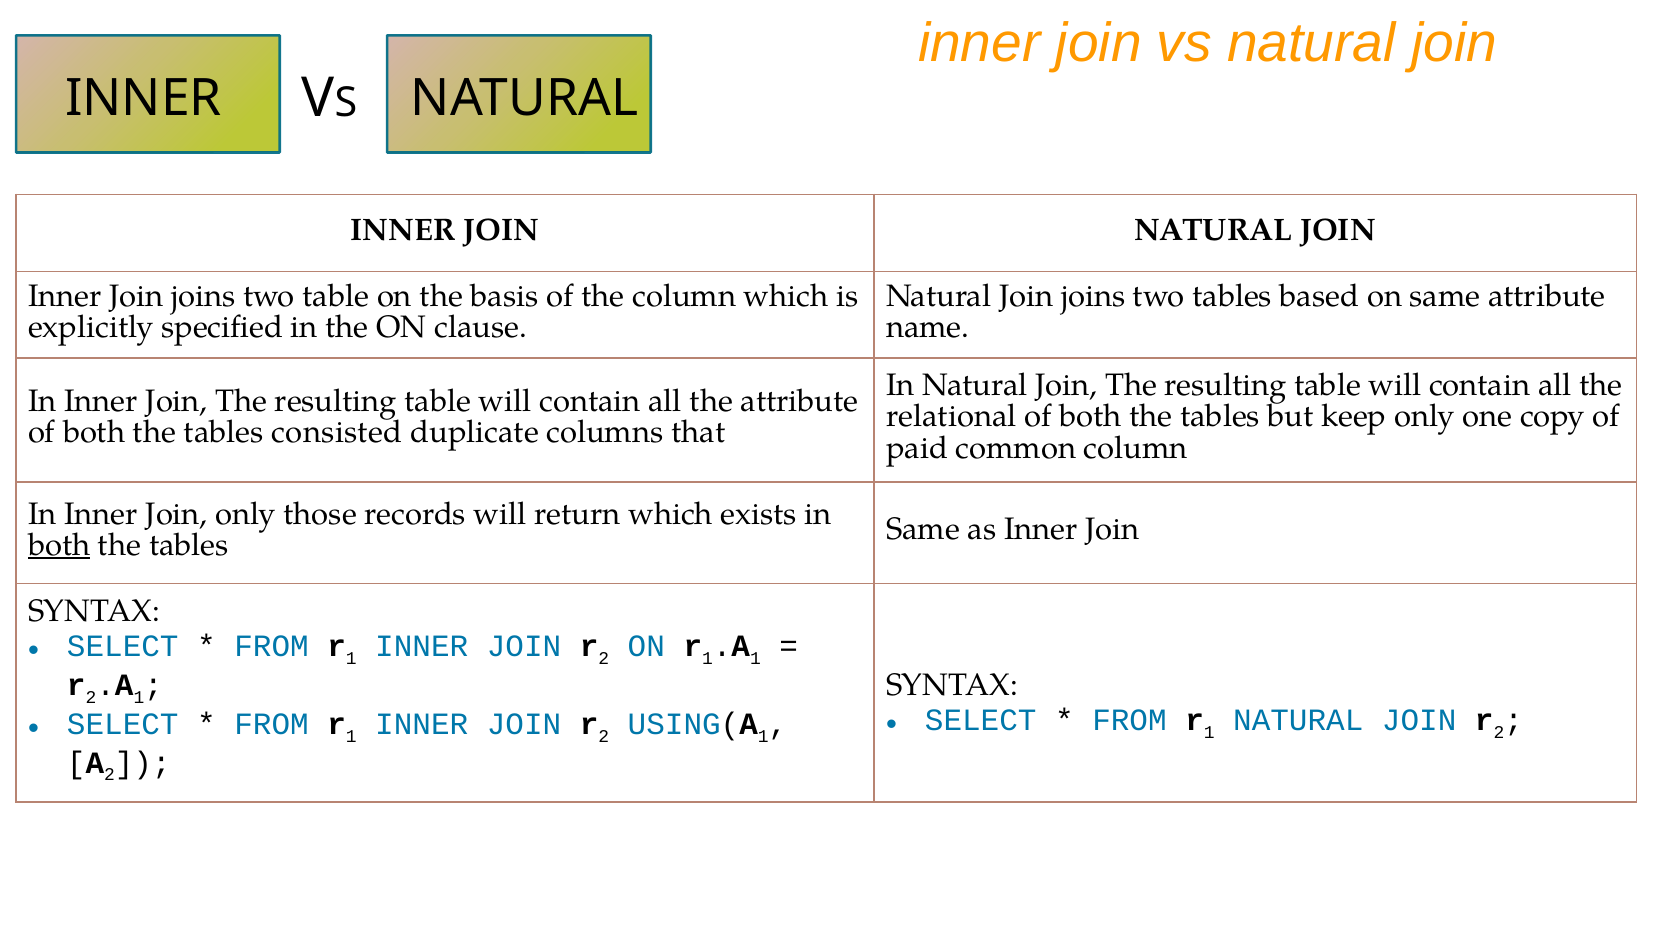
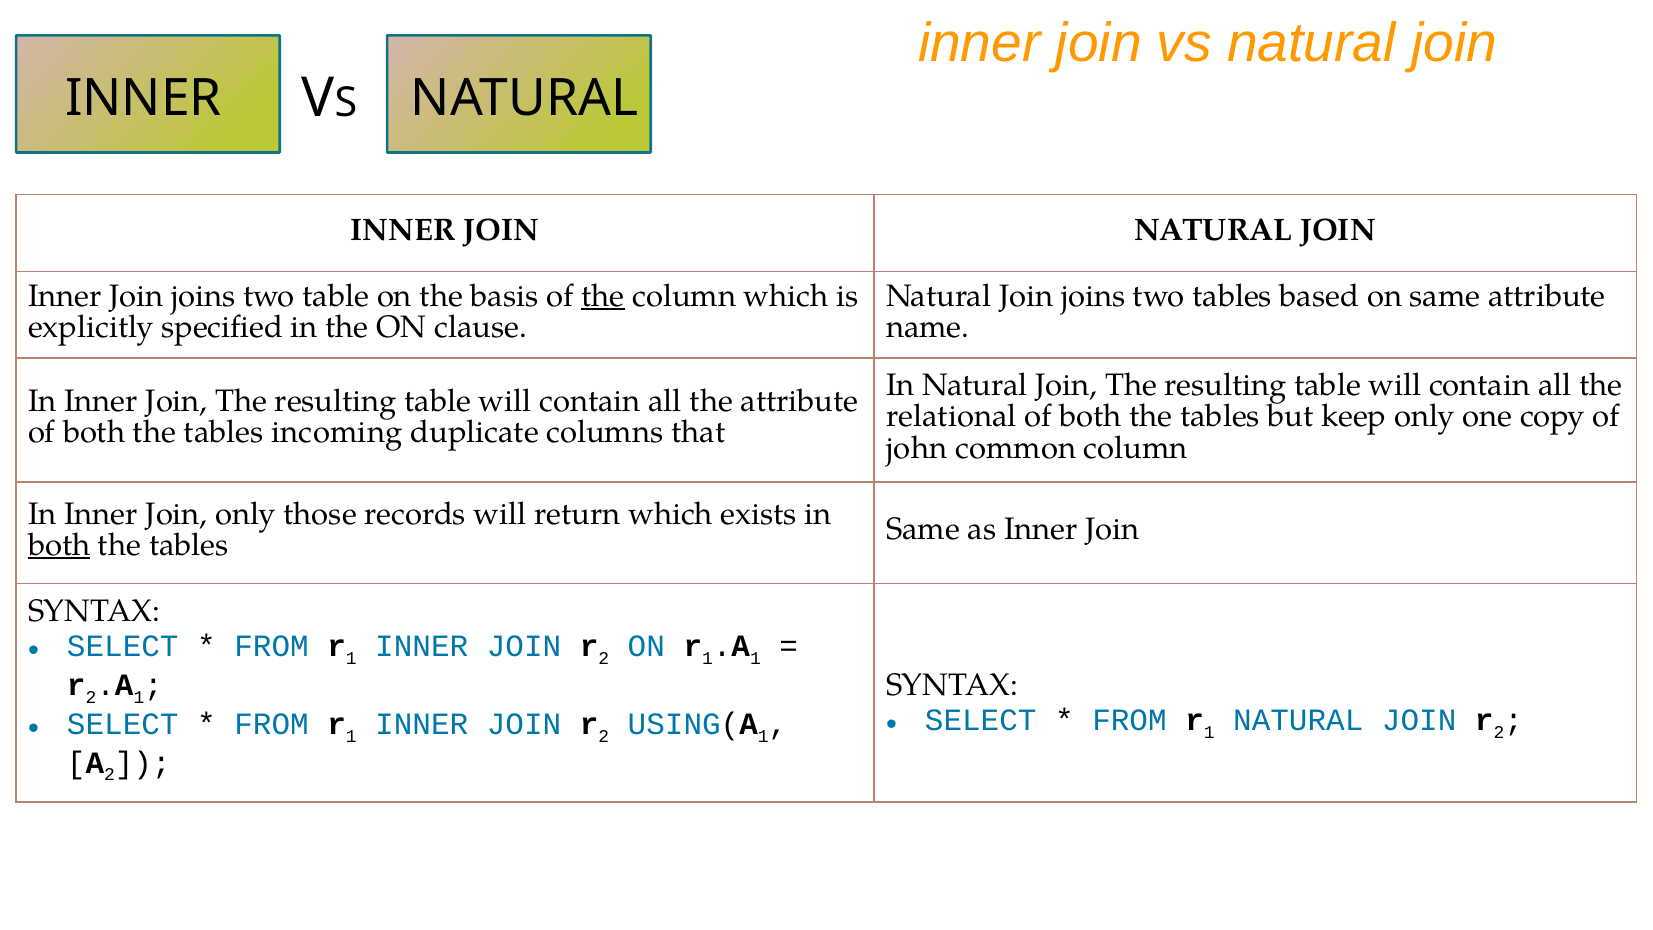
the at (603, 296) underline: none -> present
consisted: consisted -> incoming
paid: paid -> john
